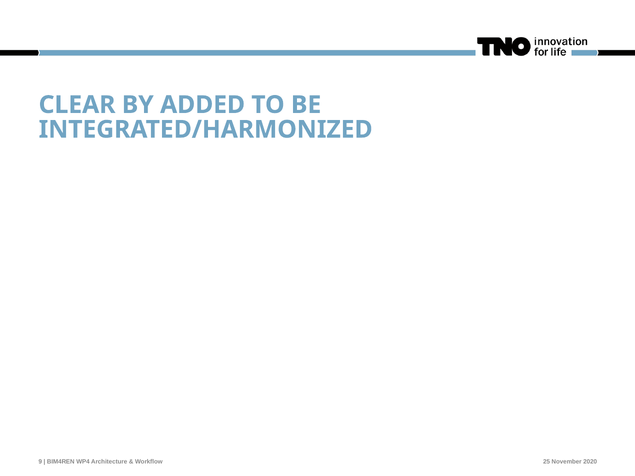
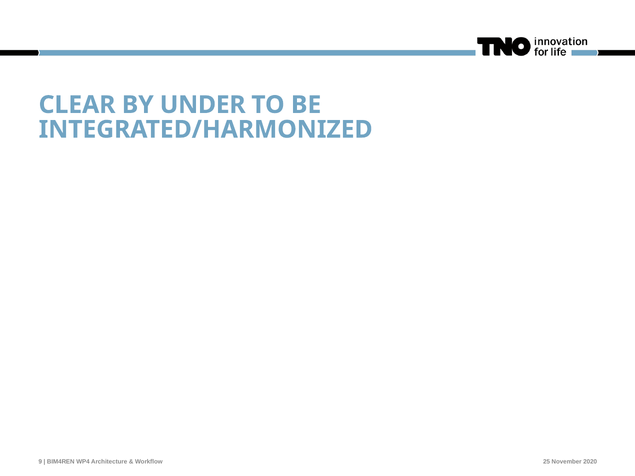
ADDED: ADDED -> UNDER
